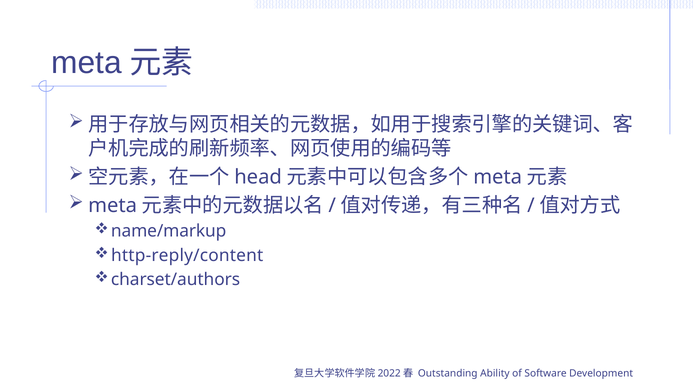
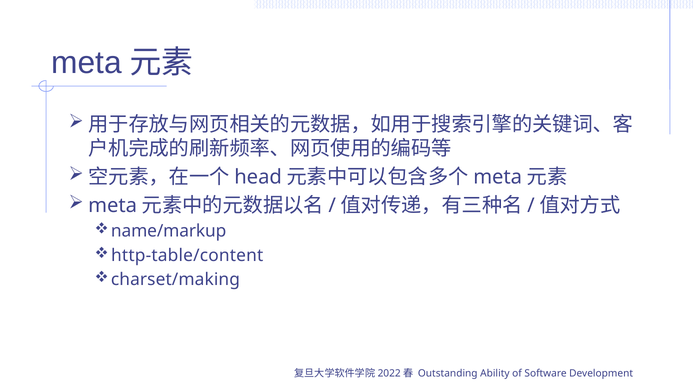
http-reply/content: http-reply/content -> http-table/content
charset/authors: charset/authors -> charset/making
